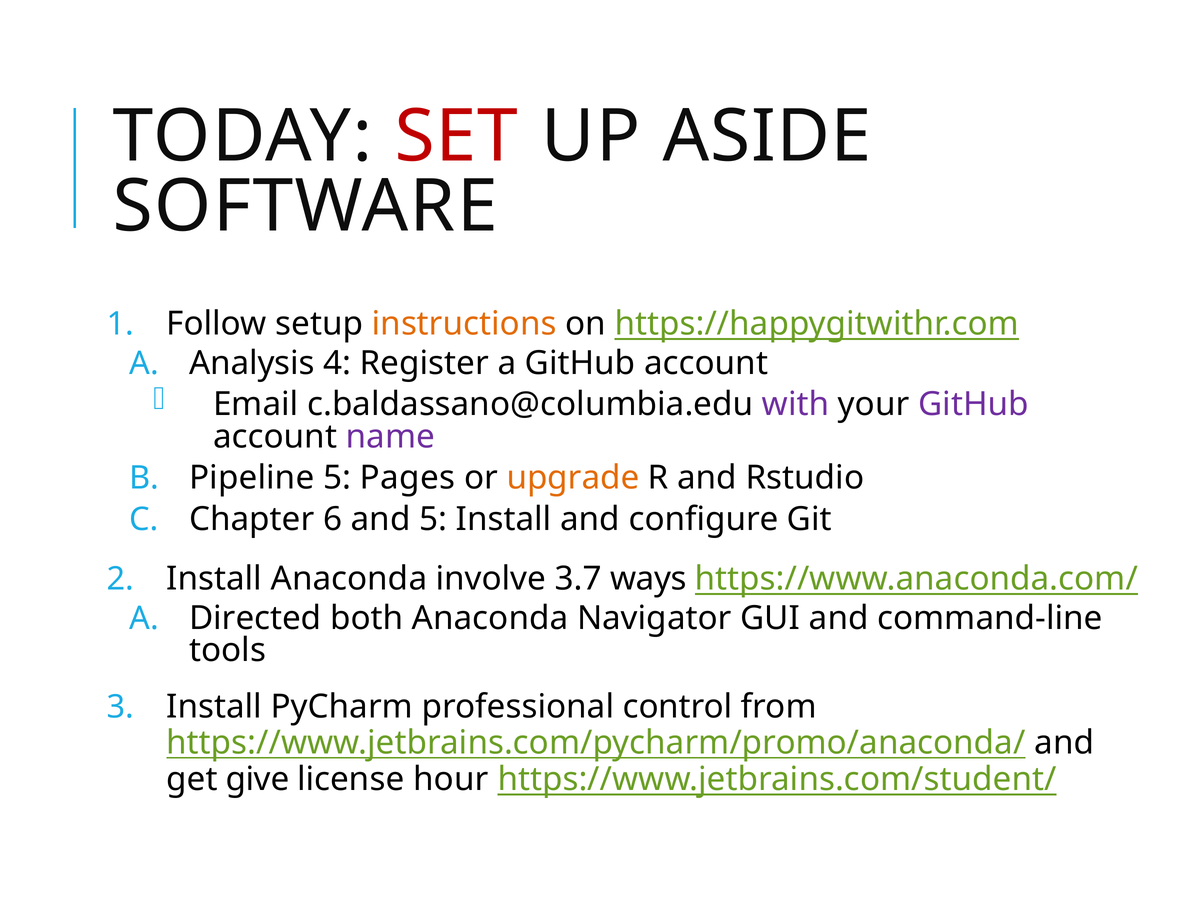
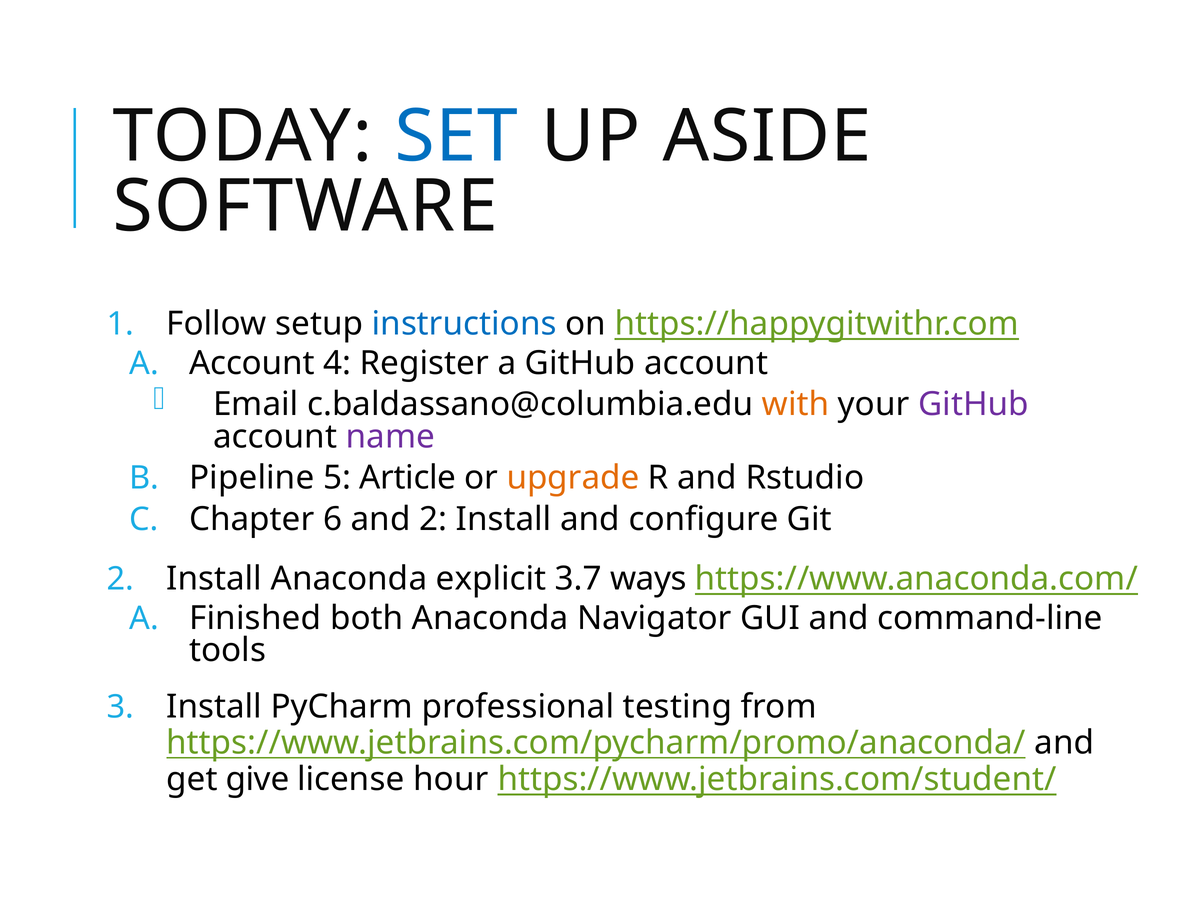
SET colour: red -> blue
instructions colour: orange -> blue
A Analysis: Analysis -> Account
with colour: purple -> orange
Pages: Pages -> Article
and 5: 5 -> 2
involve: involve -> explicit
Directed: Directed -> Finished
control: control -> testing
